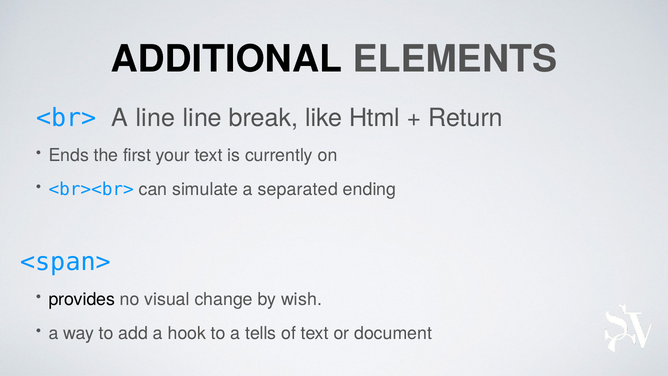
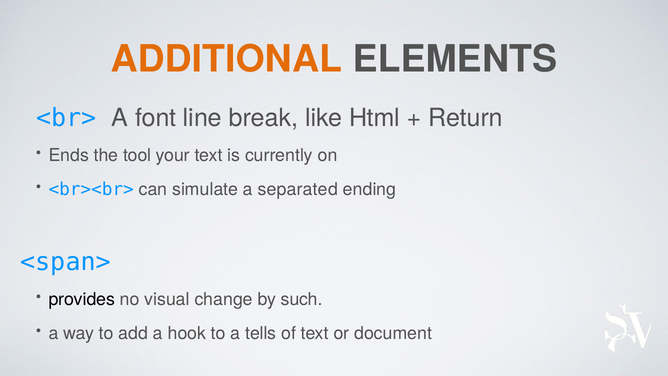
ADDITIONAL colour: black -> orange
A line: line -> font
first: first -> tool
wish: wish -> such
